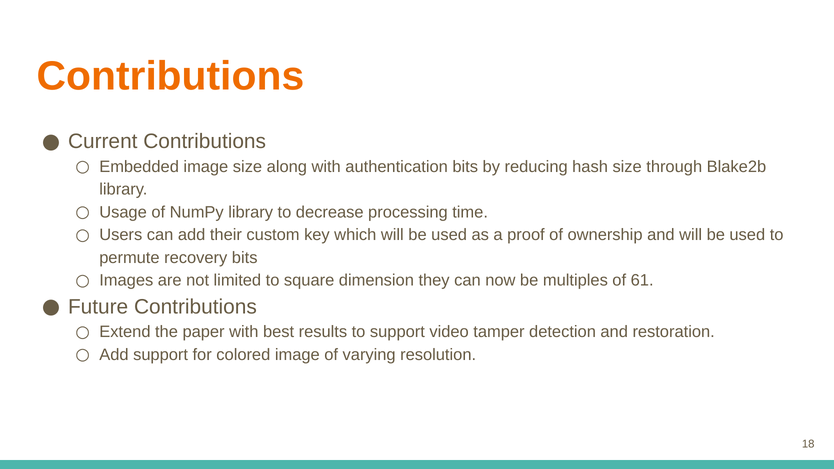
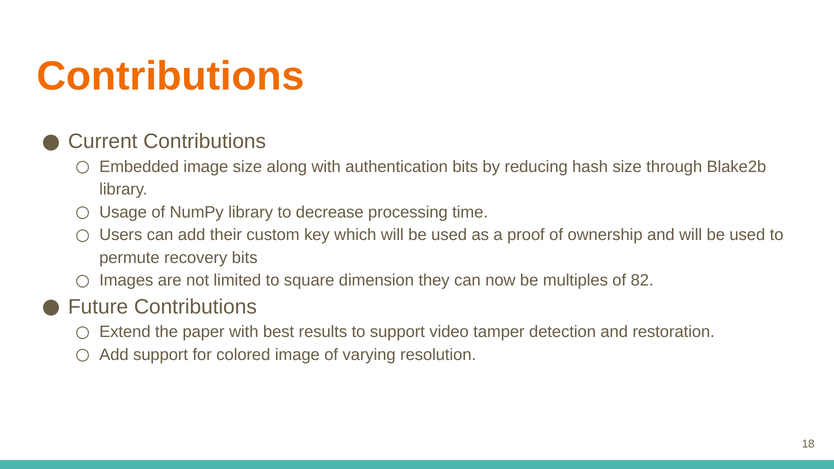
61: 61 -> 82
